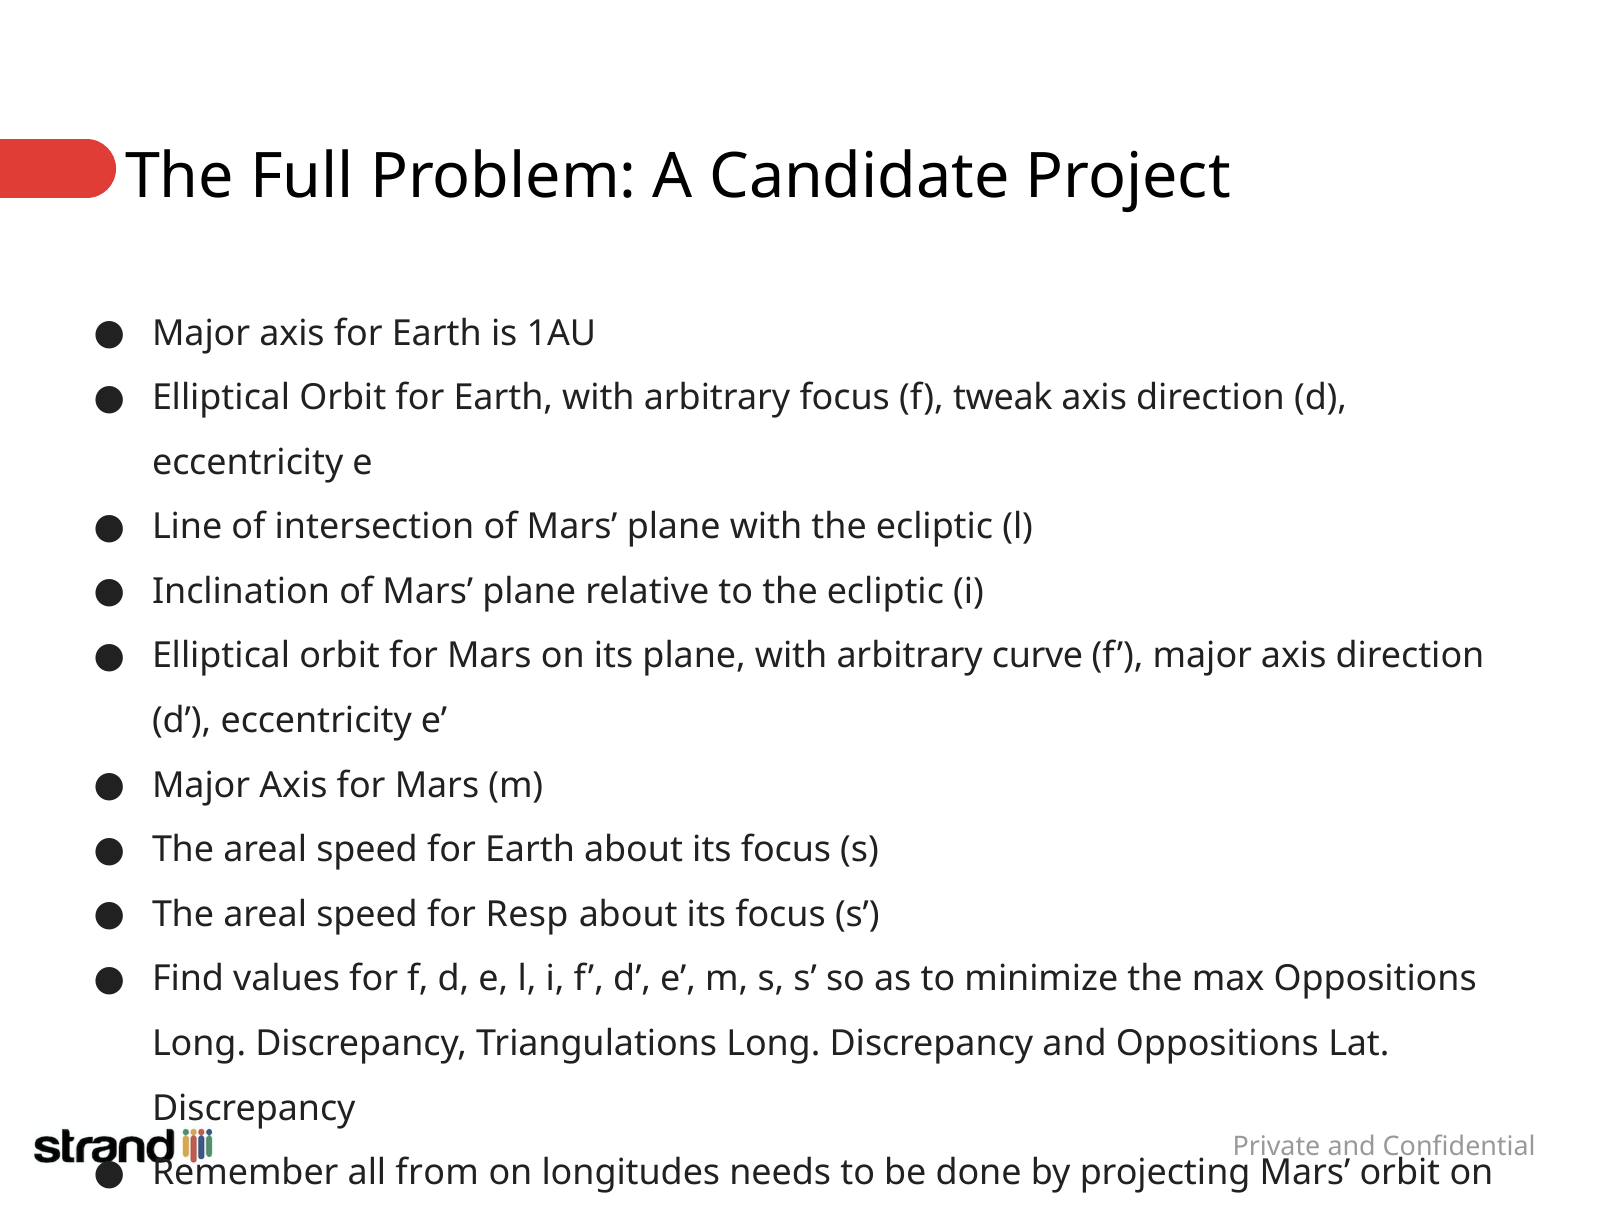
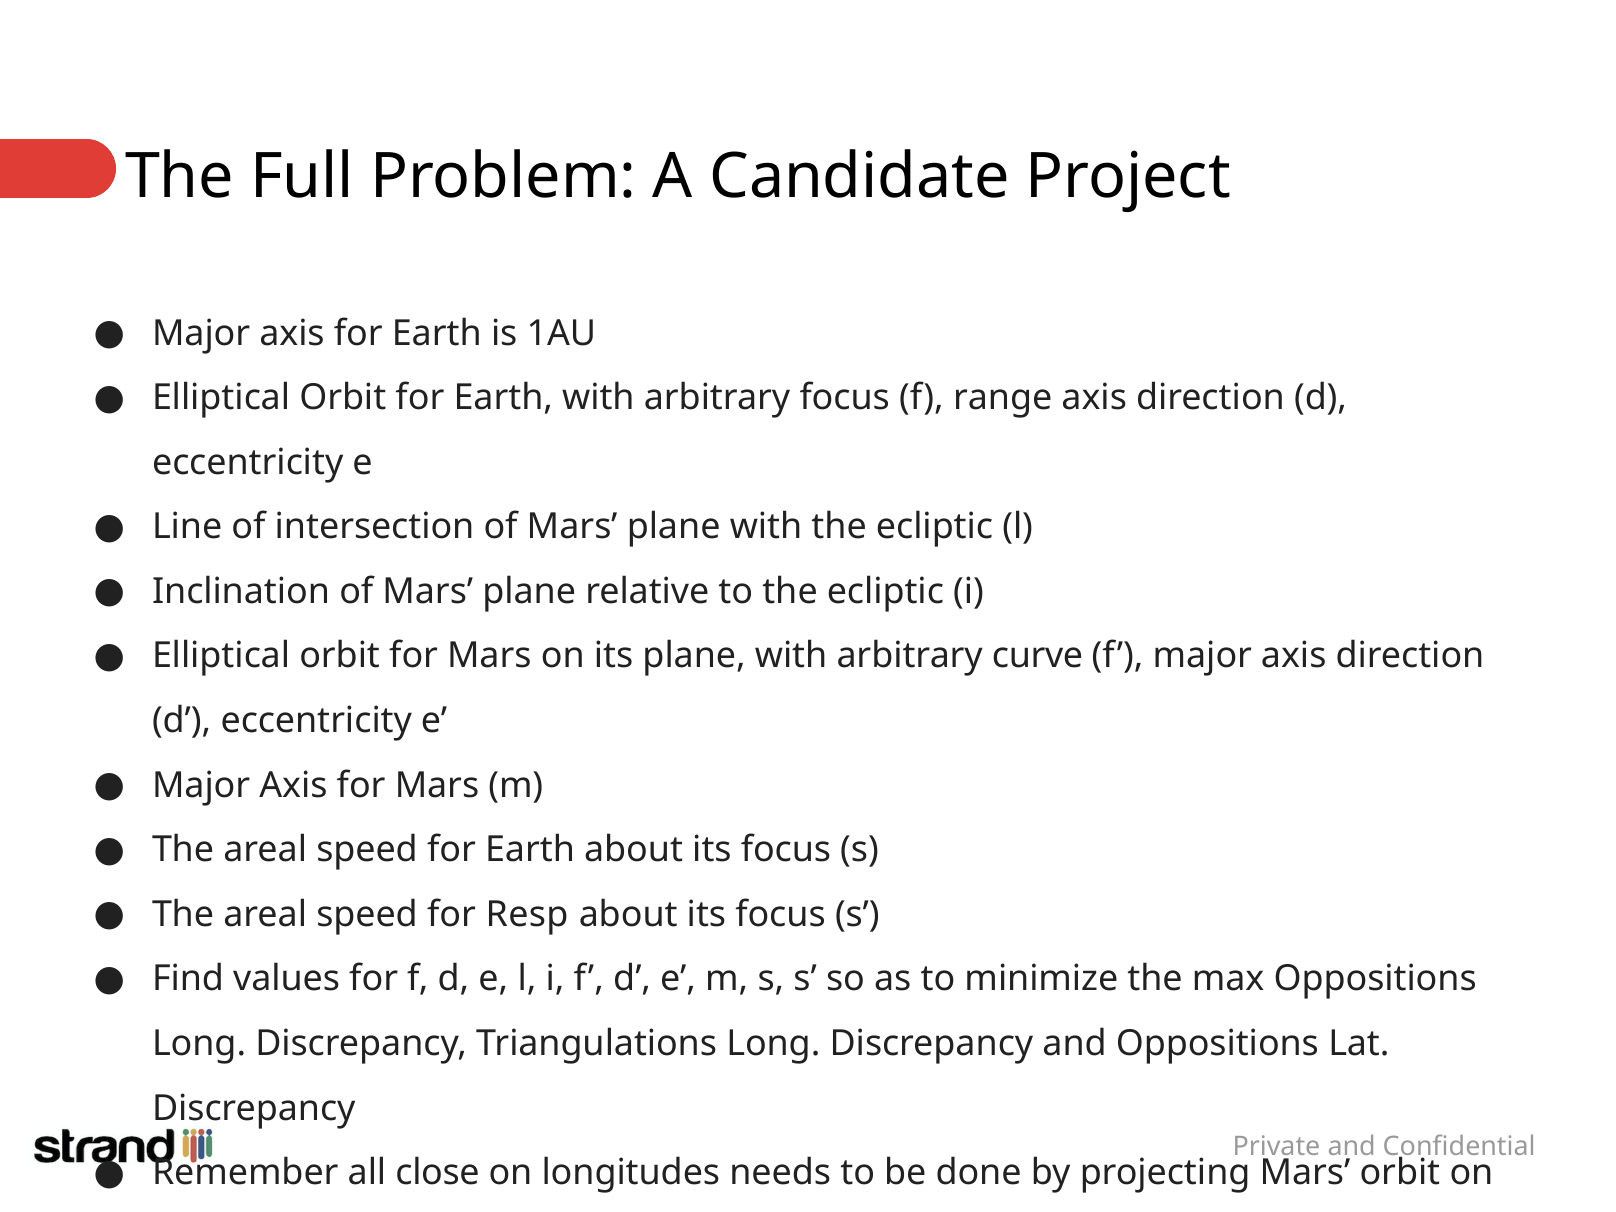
tweak: tweak -> range
from: from -> close
